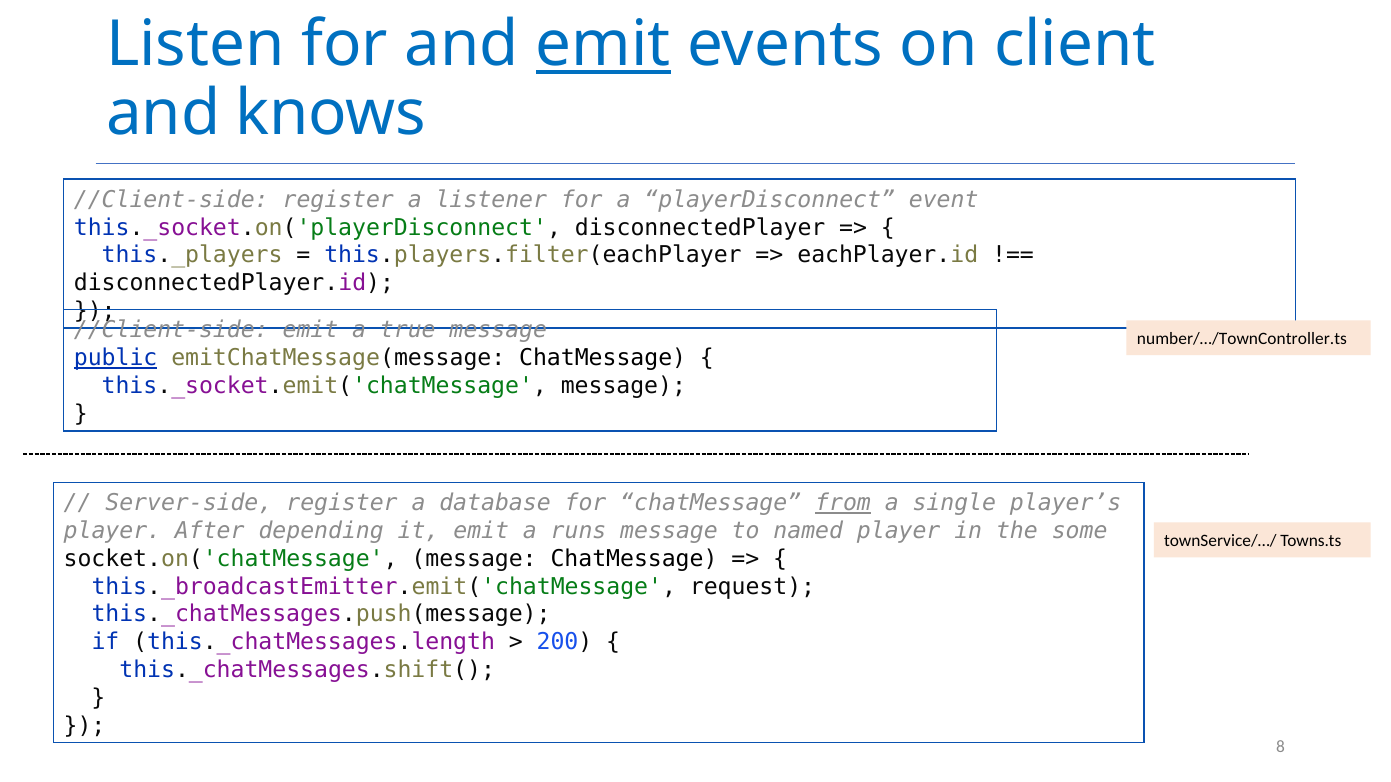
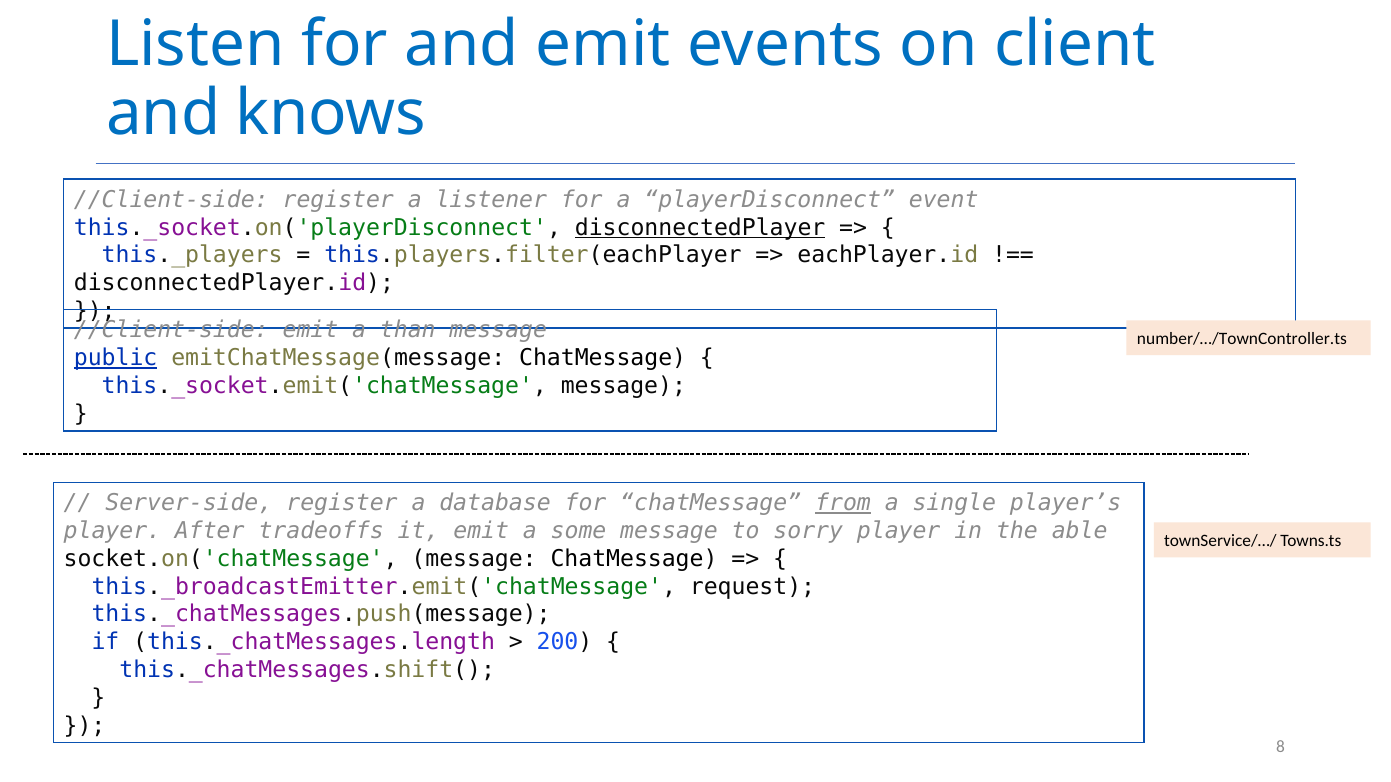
emit at (603, 44) underline: present -> none
disconnectedPlayer underline: none -> present
true: true -> than
depending: depending -> tradeoffs
runs: runs -> some
named: named -> sorry
some: some -> able
